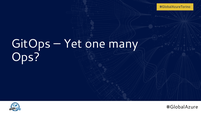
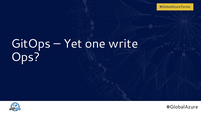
many: many -> write
